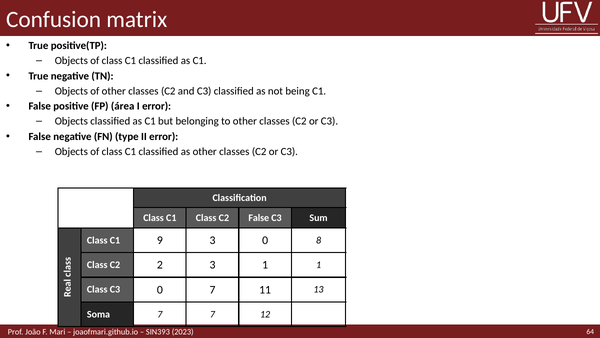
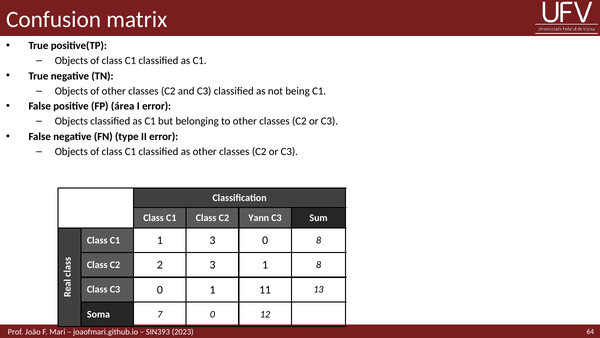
C2 False: False -> Yann
C1 9: 9 -> 1
1 1: 1 -> 8
0 7: 7 -> 1
7 7: 7 -> 0
